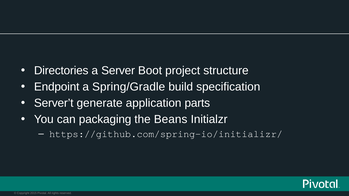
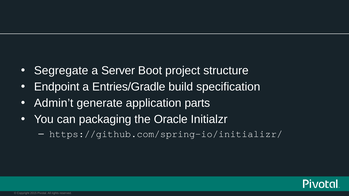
Directories: Directories -> Segregate
Spring/Gradle: Spring/Gradle -> Entries/Gradle
Server’t: Server’t -> Admin’t
Beans: Beans -> Oracle
